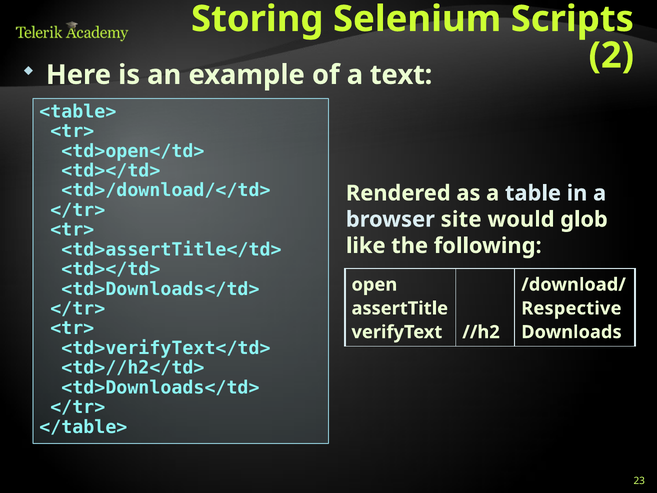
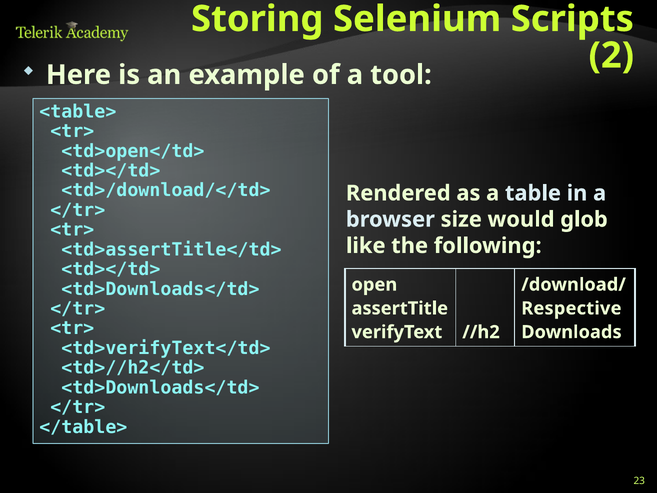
text: text -> tool
site: site -> size
